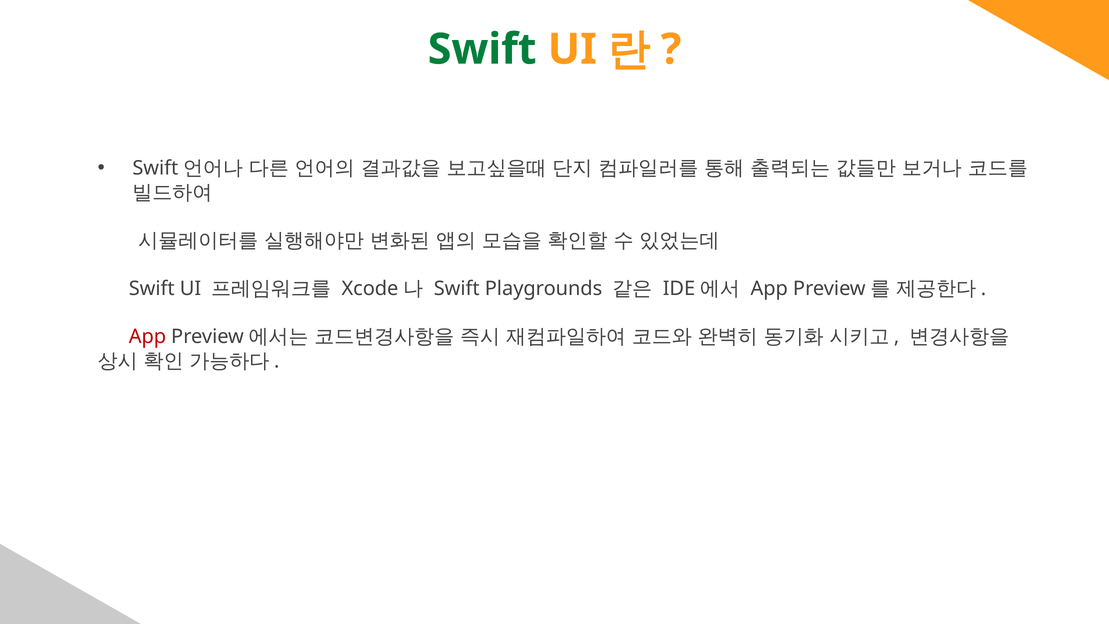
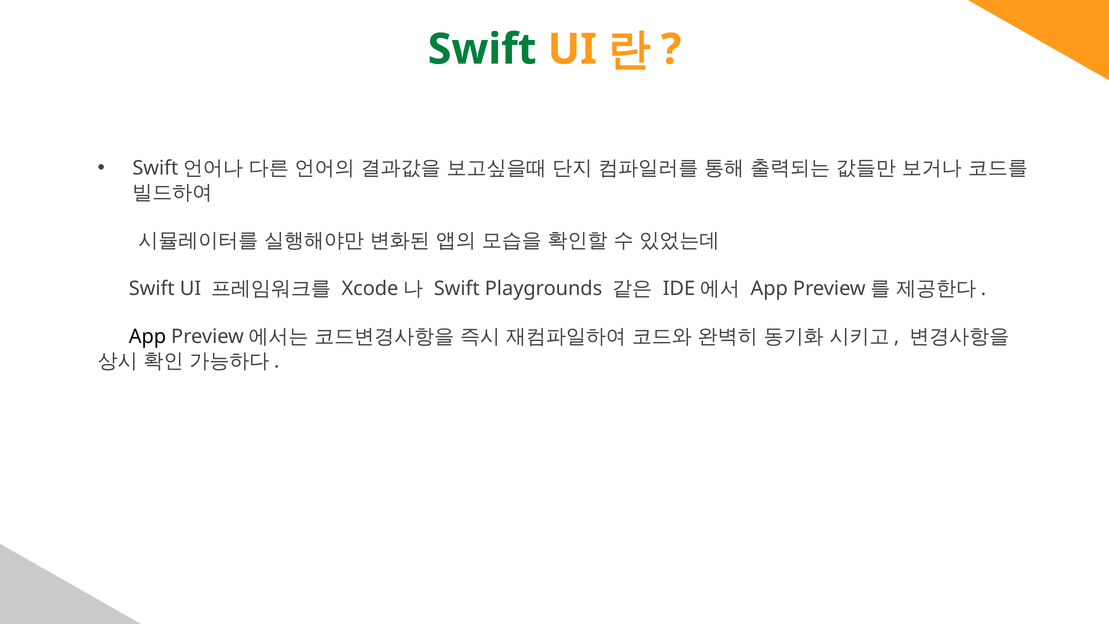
App at (147, 337) colour: red -> black
